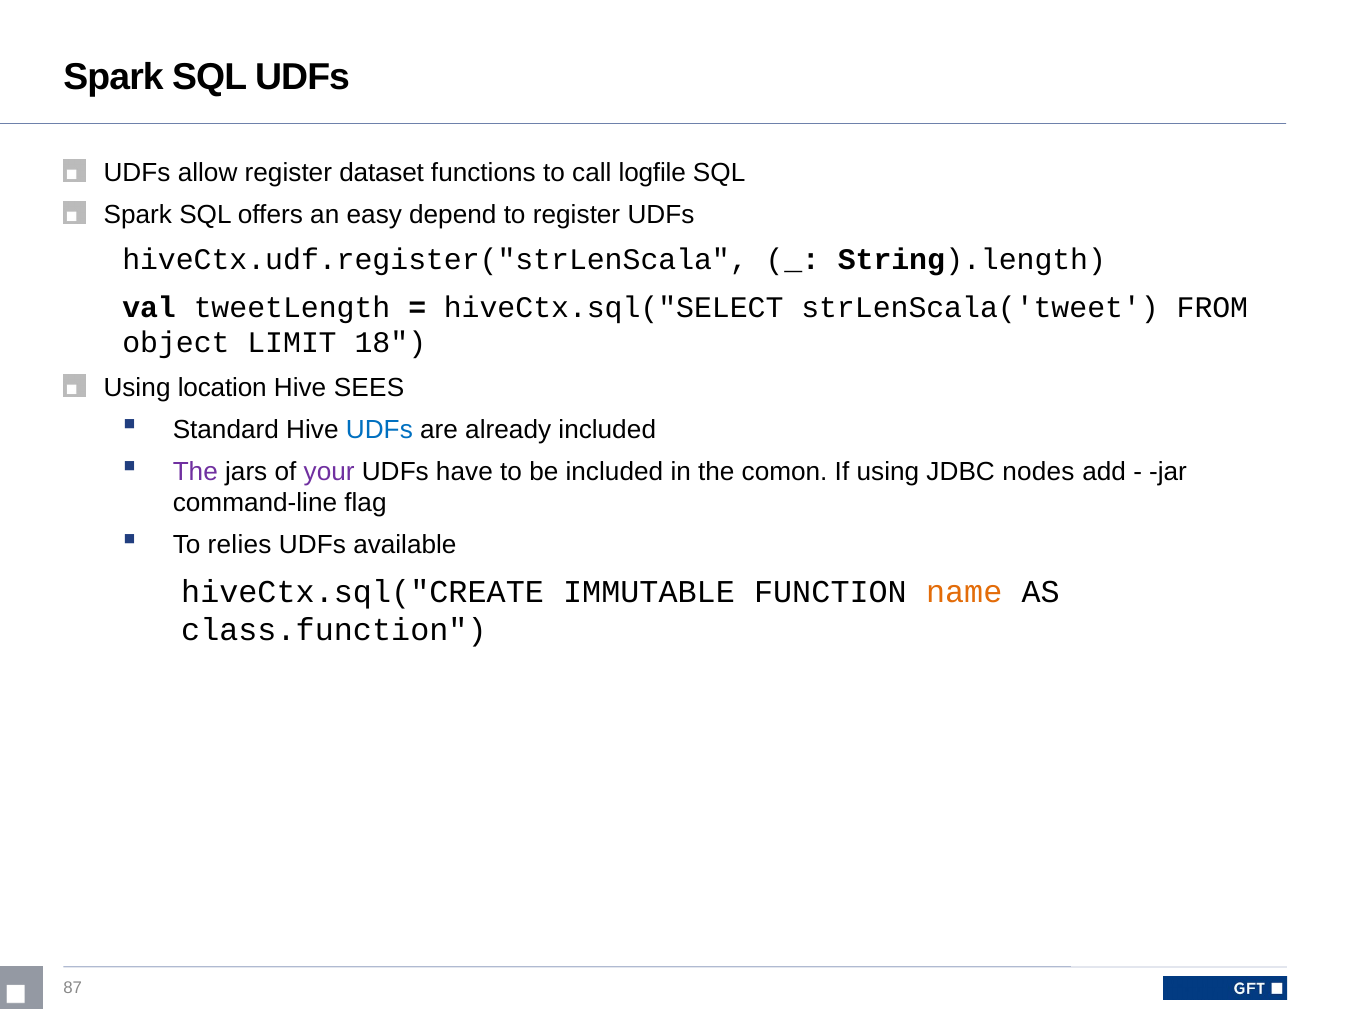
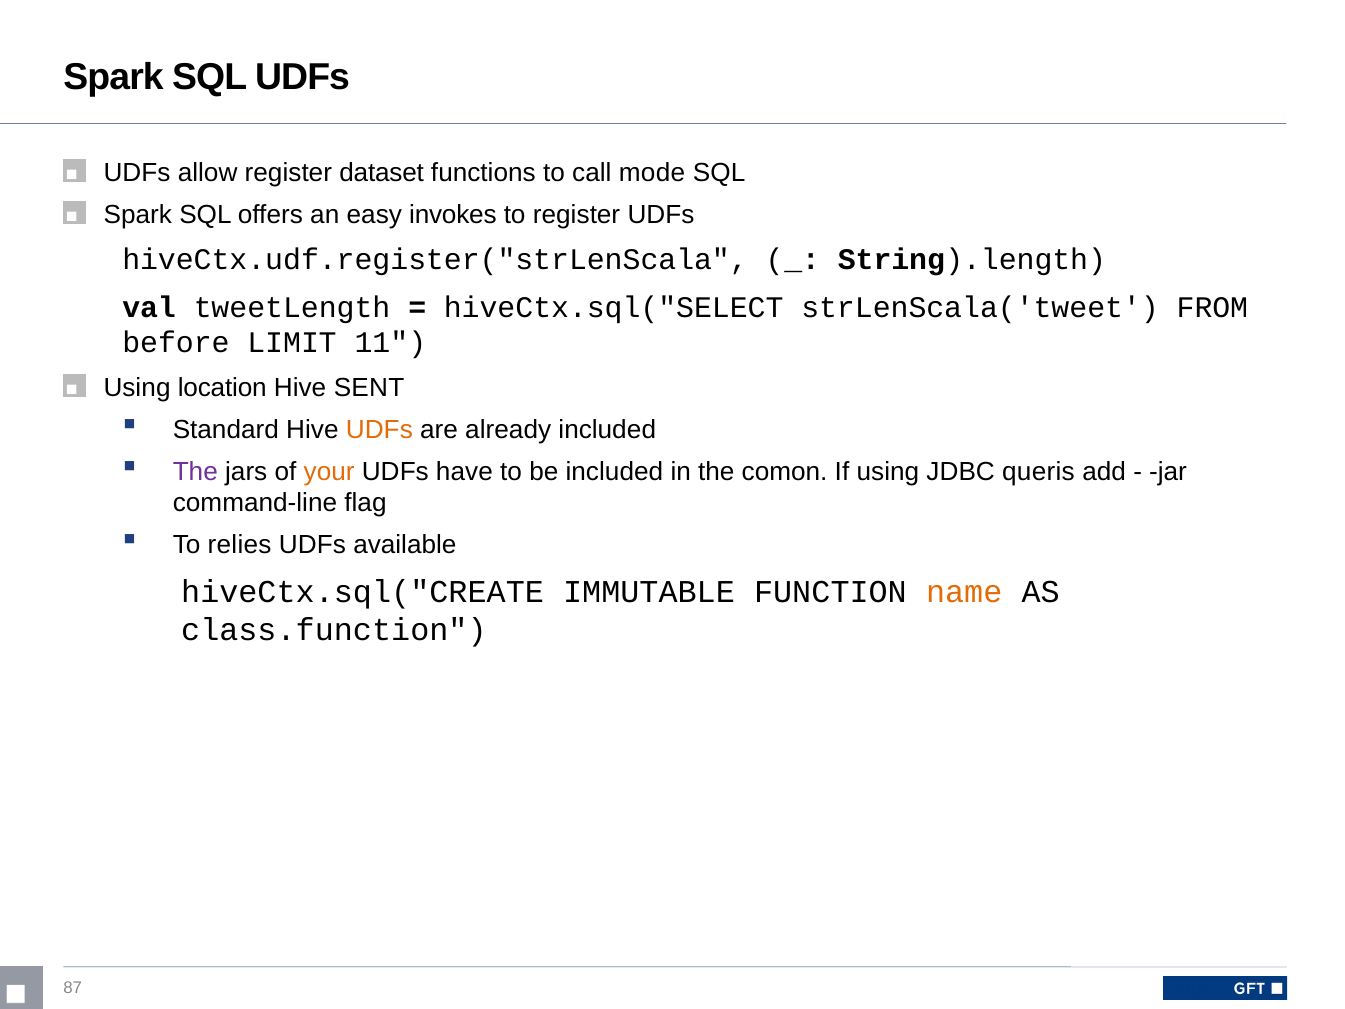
logfile: logfile -> mode
depend: depend -> invokes
object: object -> before
18: 18 -> 11
SEES: SEES -> SENT
UDFs at (379, 430) colour: blue -> orange
your colour: purple -> orange
nodes: nodes -> queris
